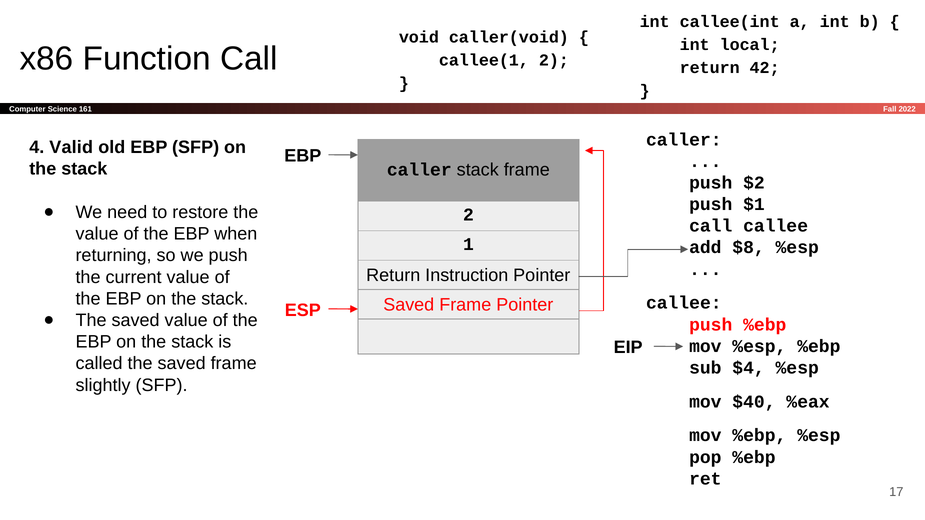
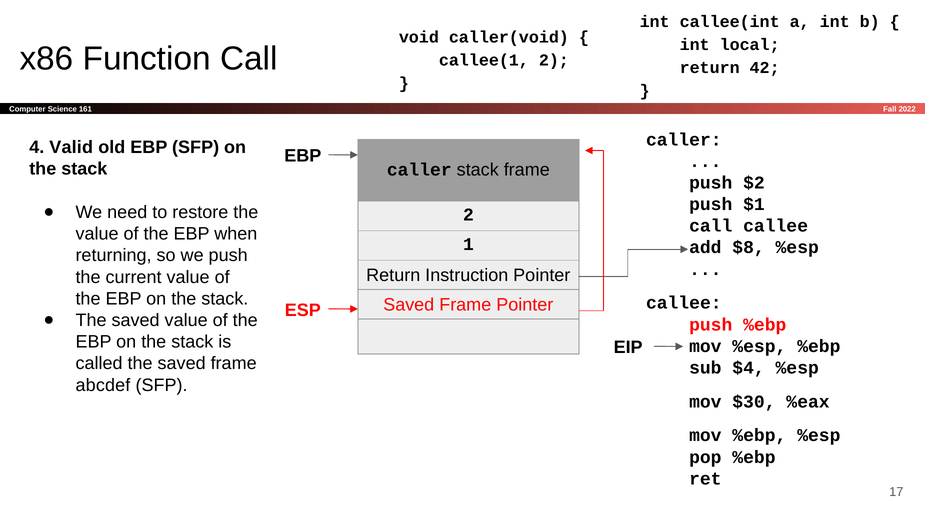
slightly: slightly -> abcdef
$40: $40 -> $30
